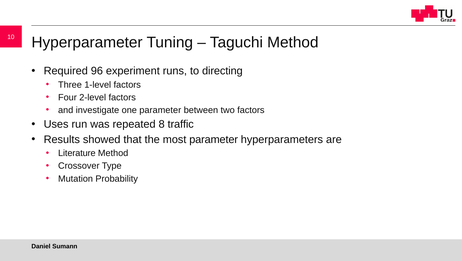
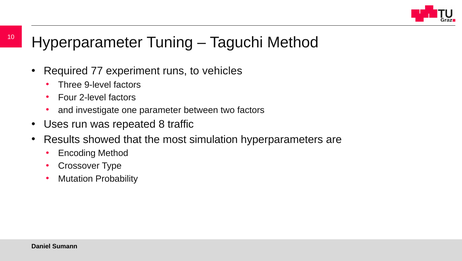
96: 96 -> 77
directing: directing -> vehicles
1-level: 1-level -> 9-level
most parameter: parameter -> simulation
Literature: Literature -> Encoding
